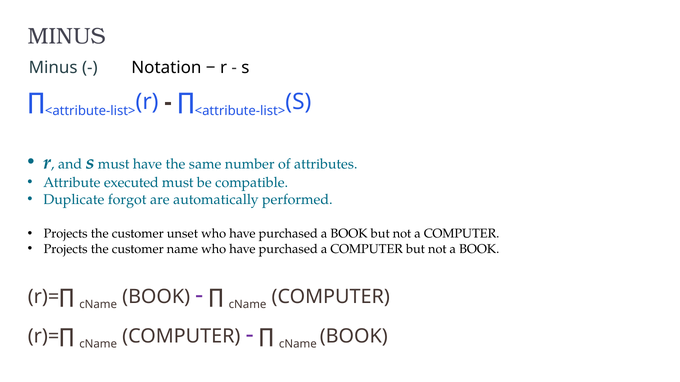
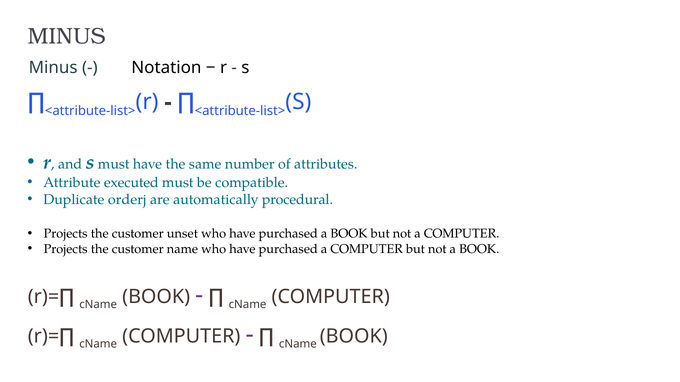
forgot: forgot -> orderj
performed: performed -> procedural
